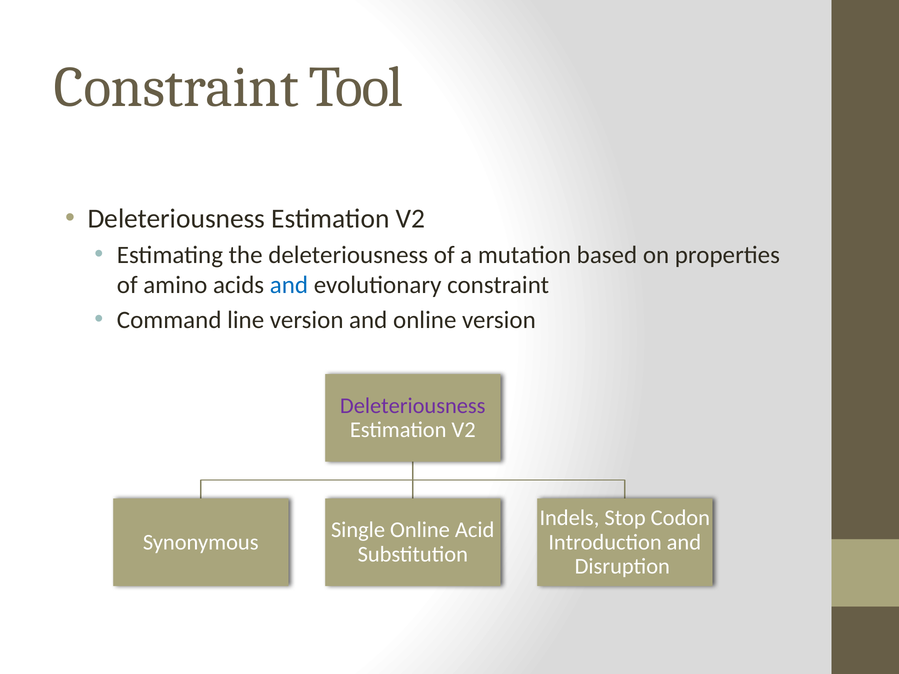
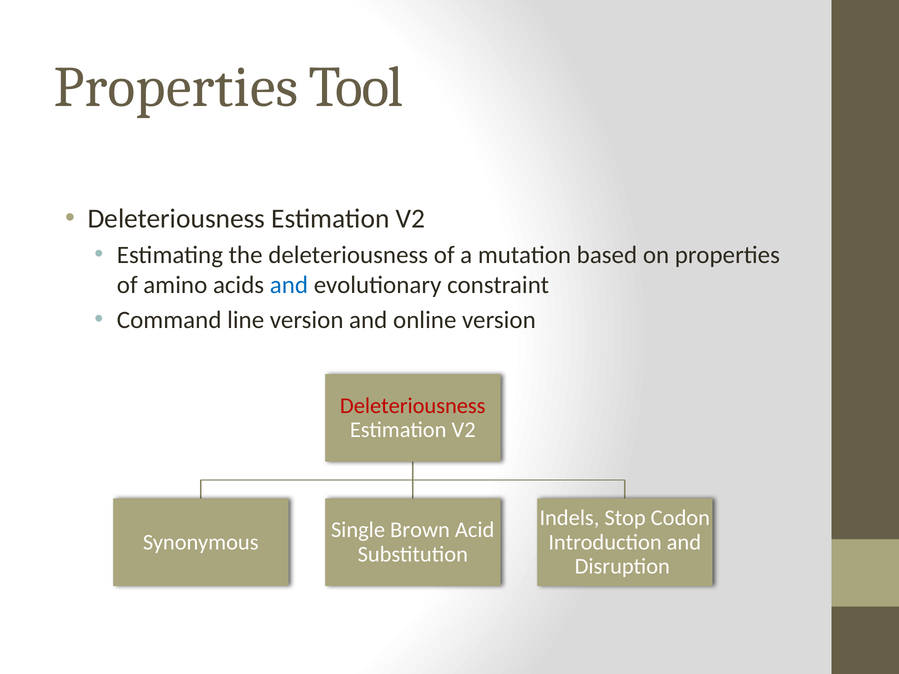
Constraint at (176, 87): Constraint -> Properties
Deleteriousness at (413, 406) colour: purple -> red
Online at (420, 530): Online -> Brown
